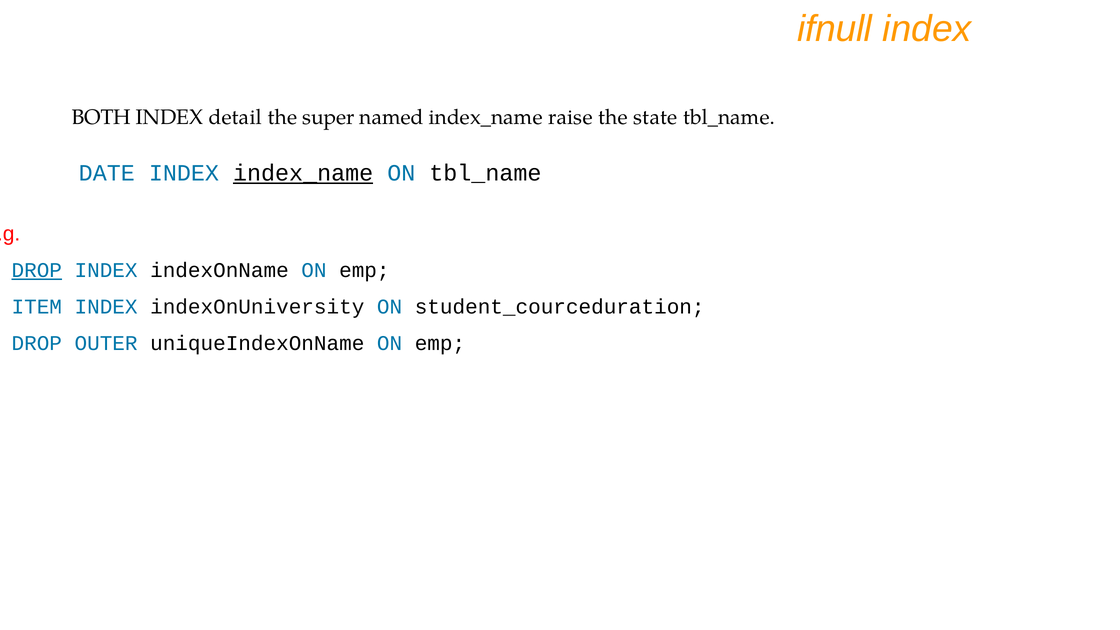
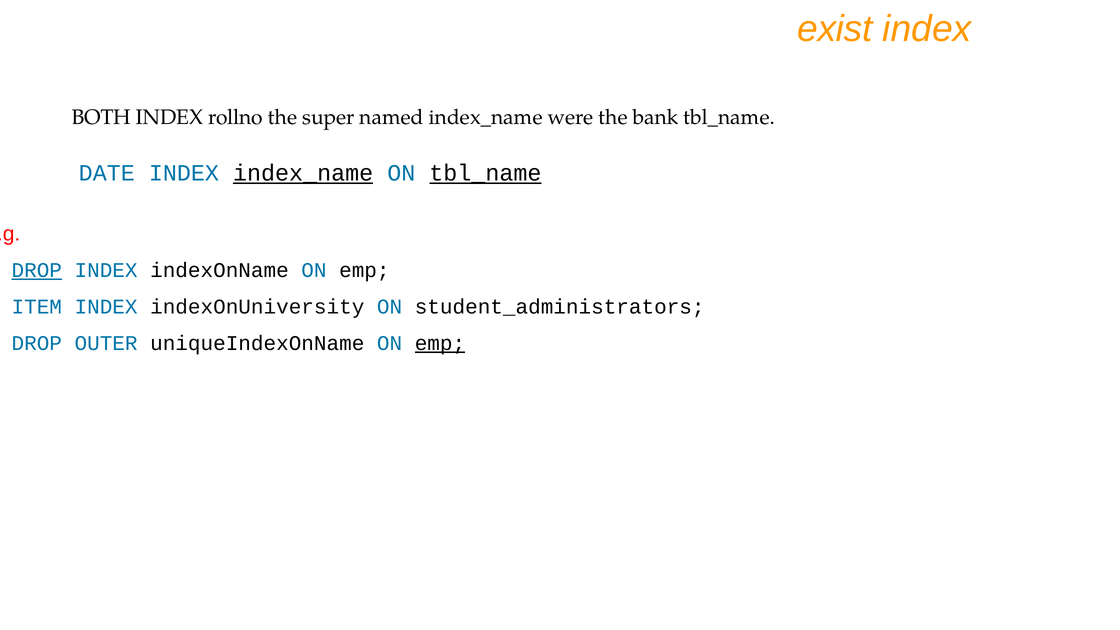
ifnull: ifnull -> exist
detail: detail -> rollno
raise: raise -> were
state: state -> bank
tbl_name at (485, 173) underline: none -> present
student_courceduration: student_courceduration -> student_administrators
emp at (440, 343) underline: none -> present
